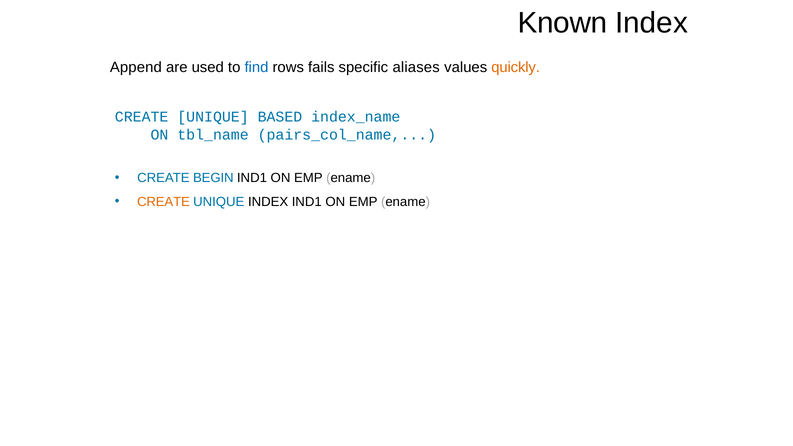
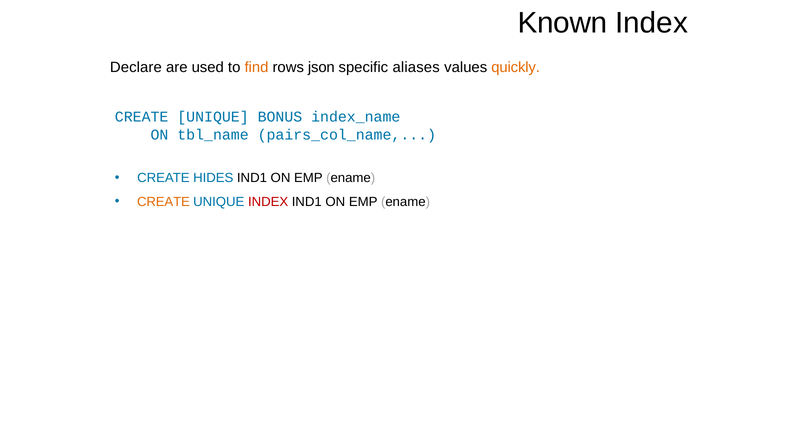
Append: Append -> Declare
find colour: blue -> orange
fails: fails -> json
BASED: BASED -> BONUS
BEGIN: BEGIN -> HIDES
INDEX at (268, 202) colour: black -> red
